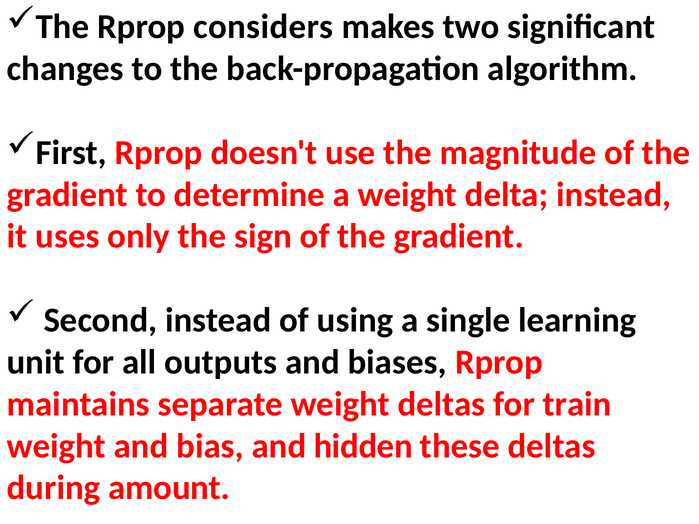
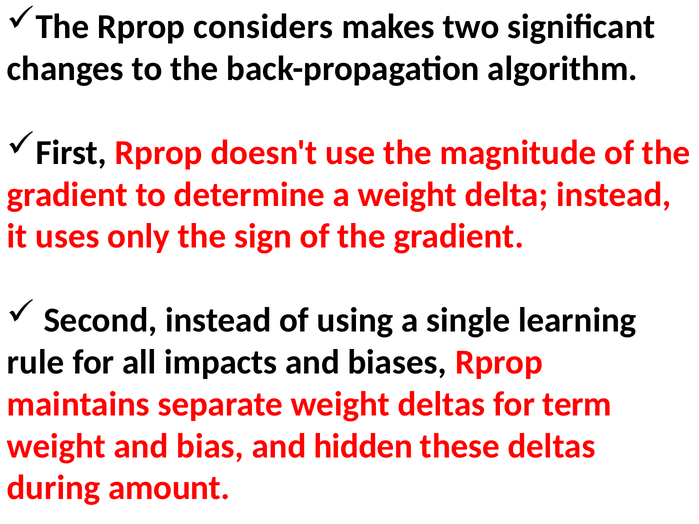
unit: unit -> rule
outputs: outputs -> impacts
train: train -> term
